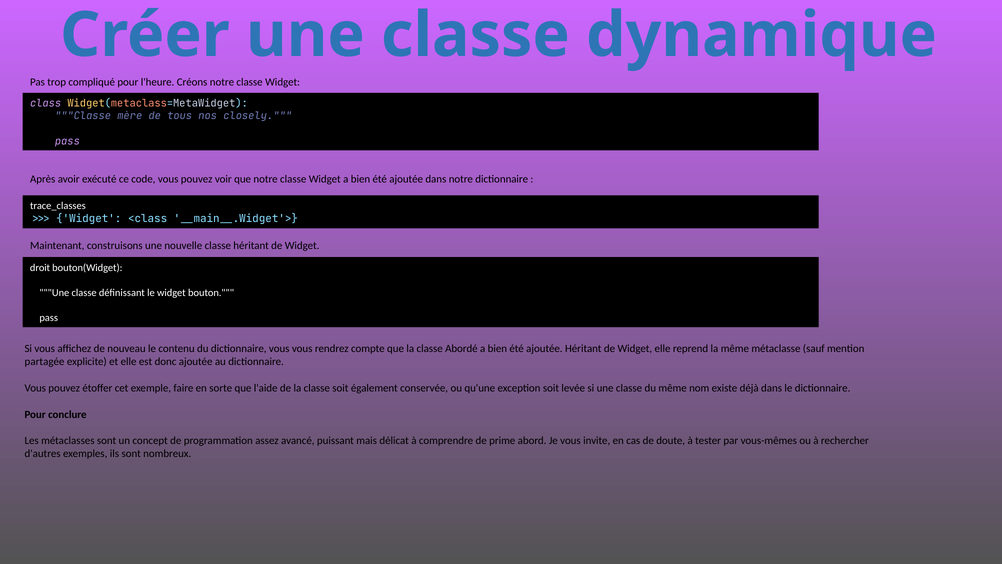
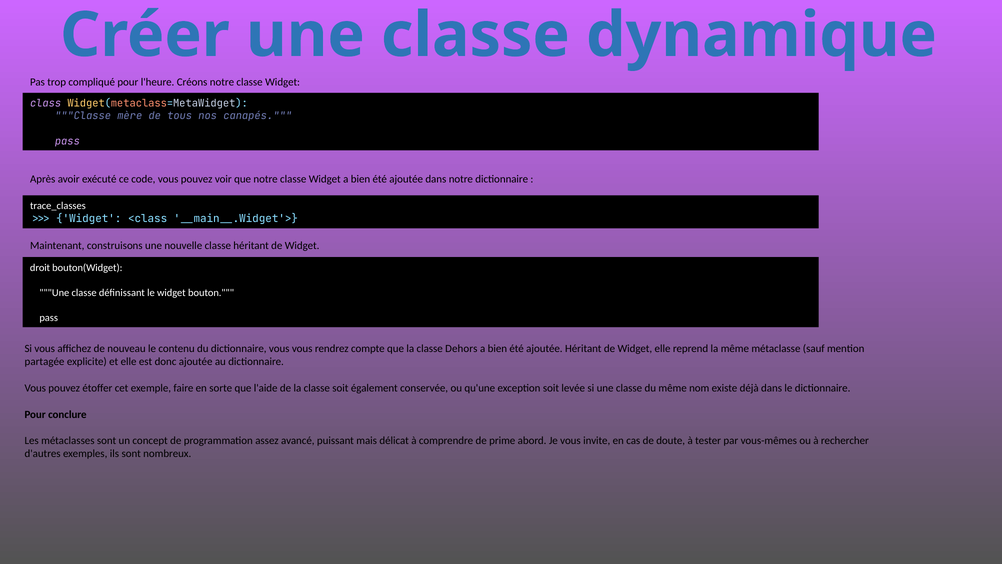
closely: closely -> canapés
Abordé: Abordé -> Dehors
